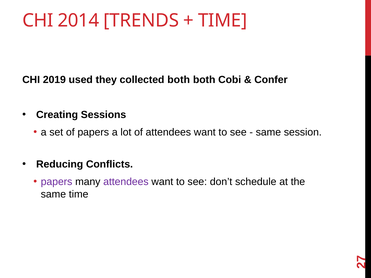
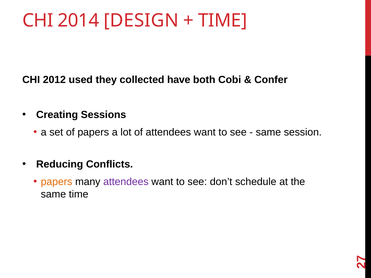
TRENDS: TRENDS -> DESIGN
2019: 2019 -> 2012
collected both: both -> have
papers at (57, 182) colour: purple -> orange
